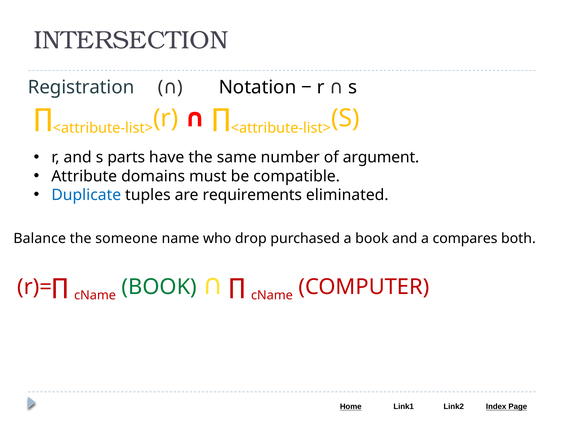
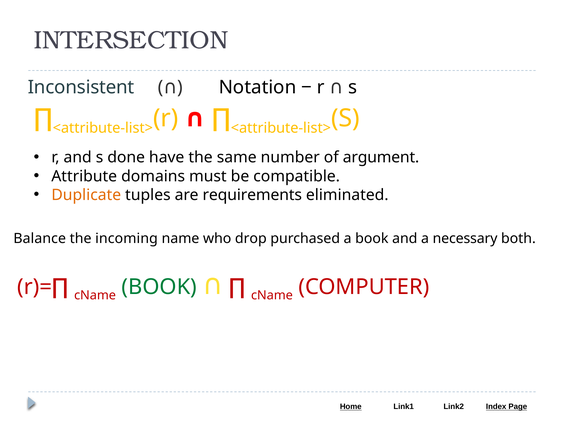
Registration: Registration -> Inconsistent
parts: parts -> done
Duplicate colour: blue -> orange
someone: someone -> incoming
compares: compares -> necessary
